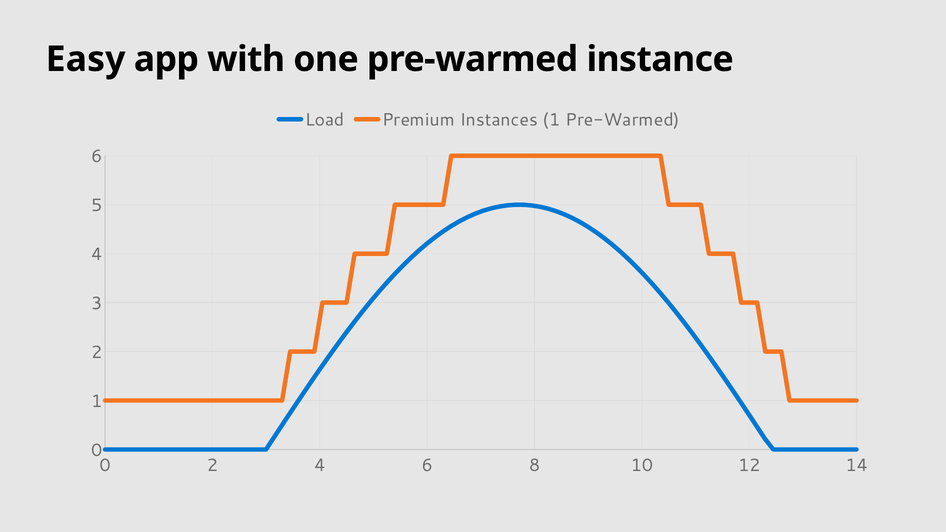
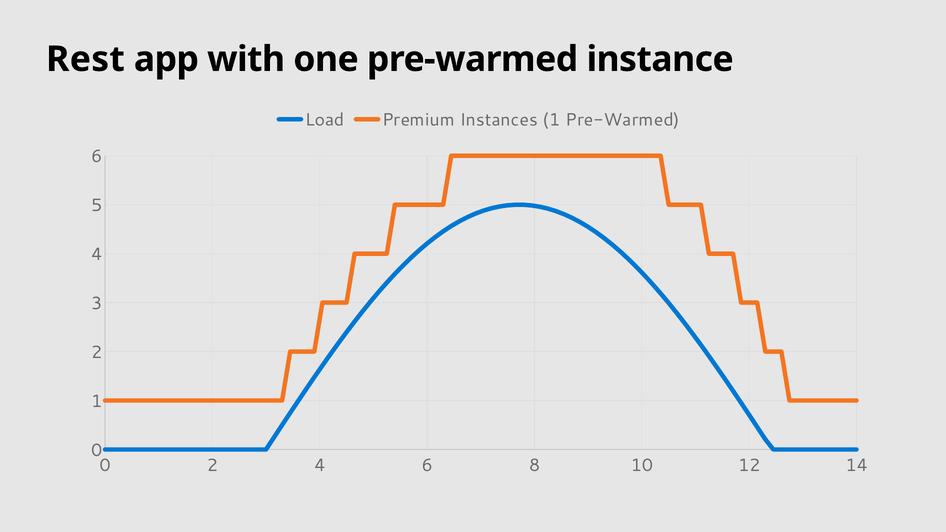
Easy: Easy -> Rest
